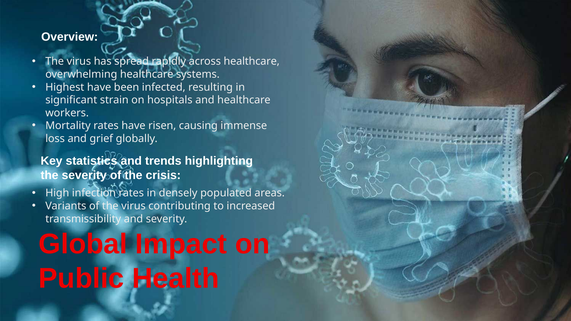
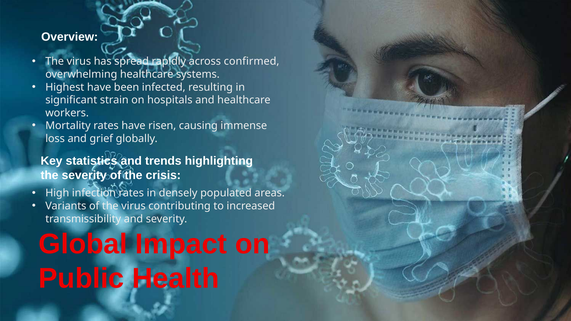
across healthcare: healthcare -> confirmed
